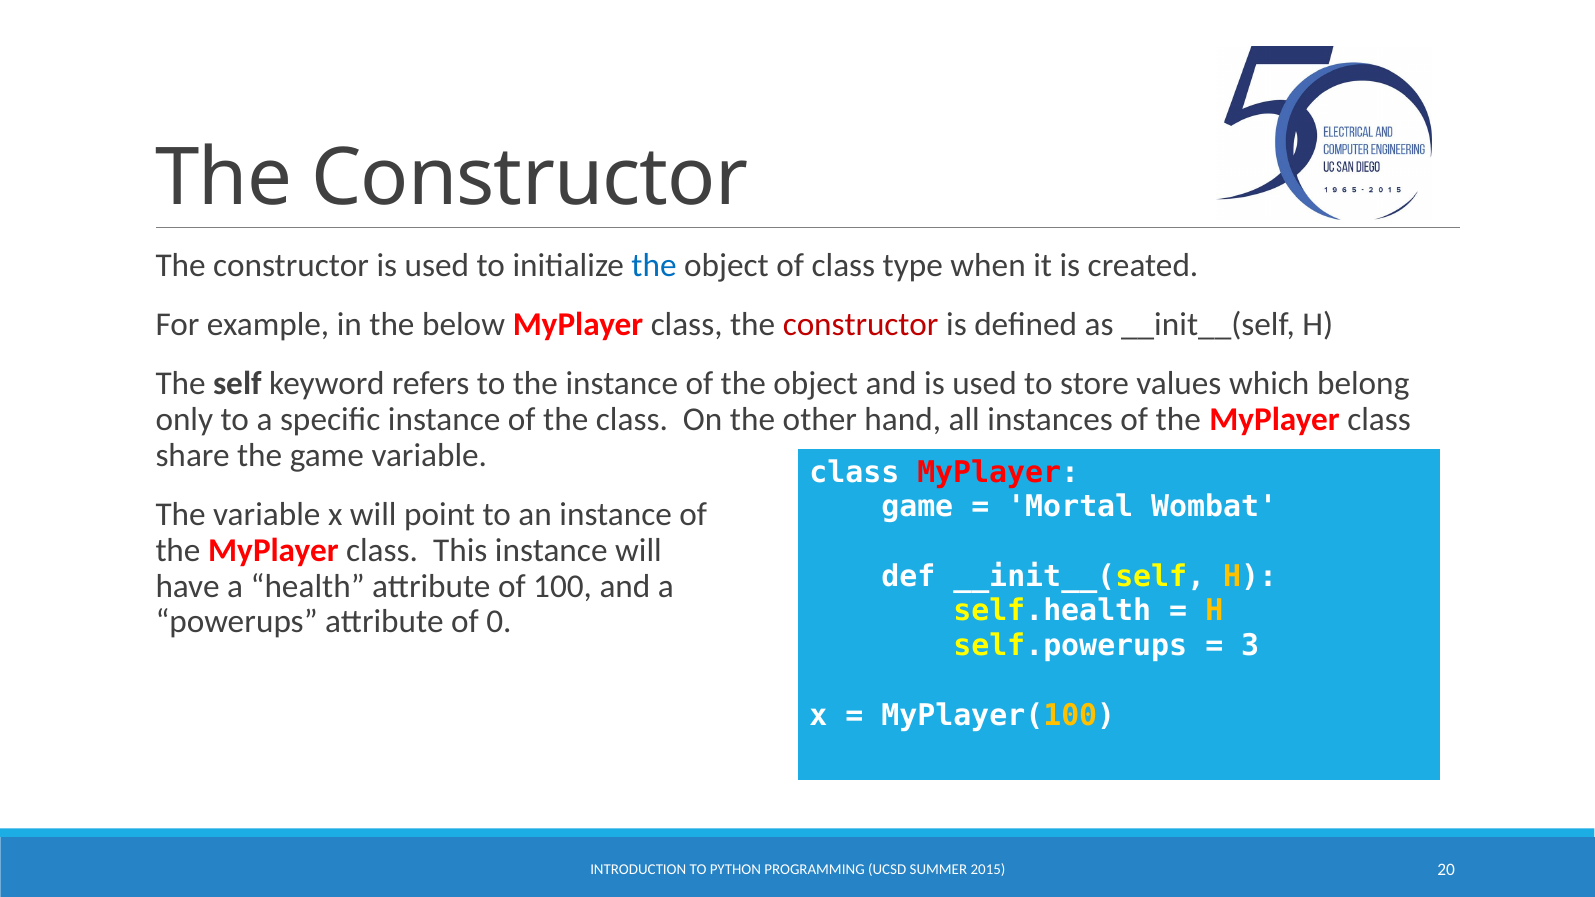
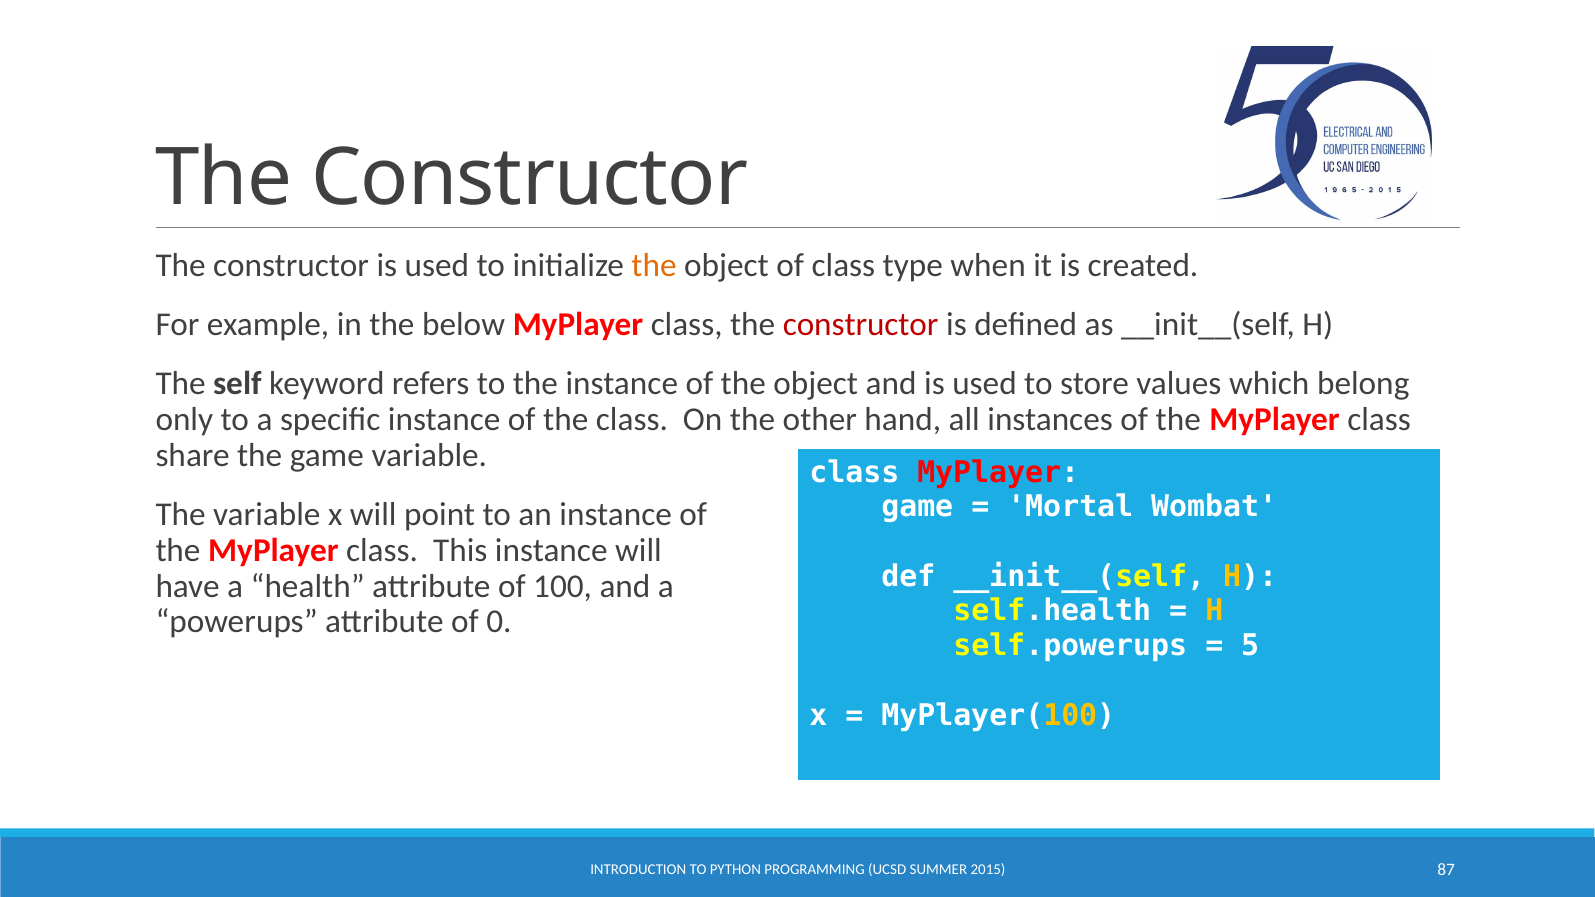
the at (654, 265) colour: blue -> orange
3: 3 -> 5
20: 20 -> 87
